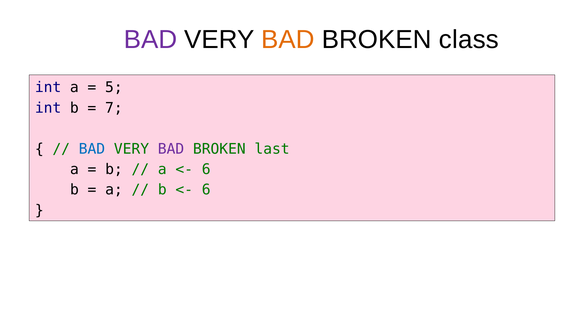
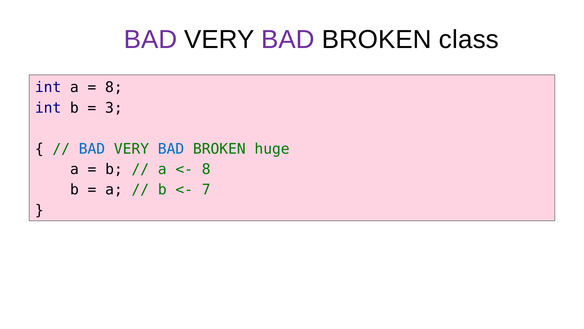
BAD at (288, 39) colour: orange -> purple
5 at (114, 87): 5 -> 8
7: 7 -> 3
BAD at (171, 149) colour: purple -> blue
last: last -> huge
6 at (206, 169): 6 -> 8
6 at (206, 190): 6 -> 7
